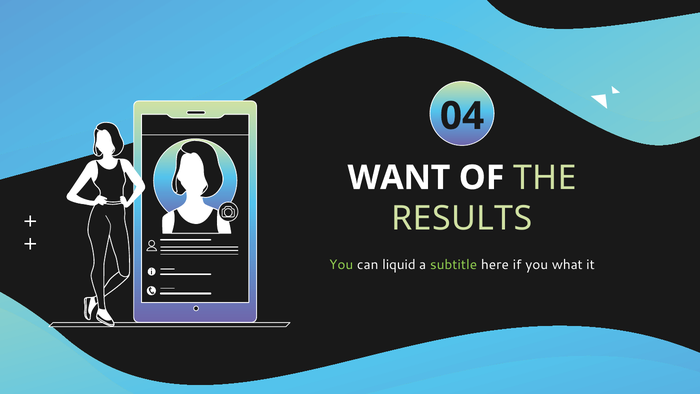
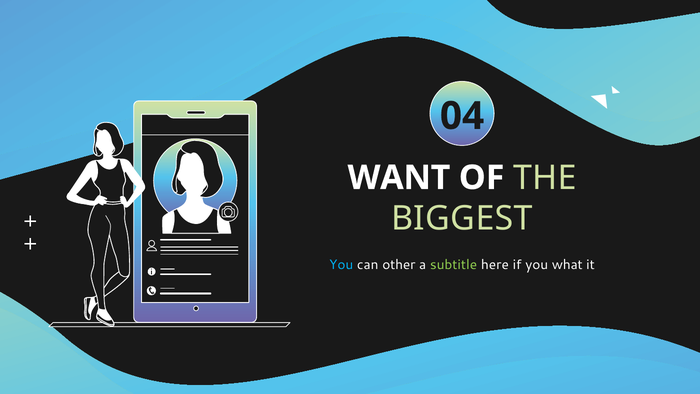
RESULTS: RESULTS -> BIGGEST
You at (341, 265) colour: light green -> light blue
liquid: liquid -> other
